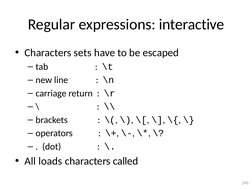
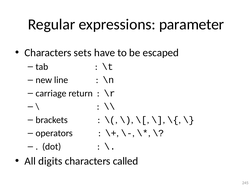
interactive: interactive -> parameter
loads: loads -> digits
